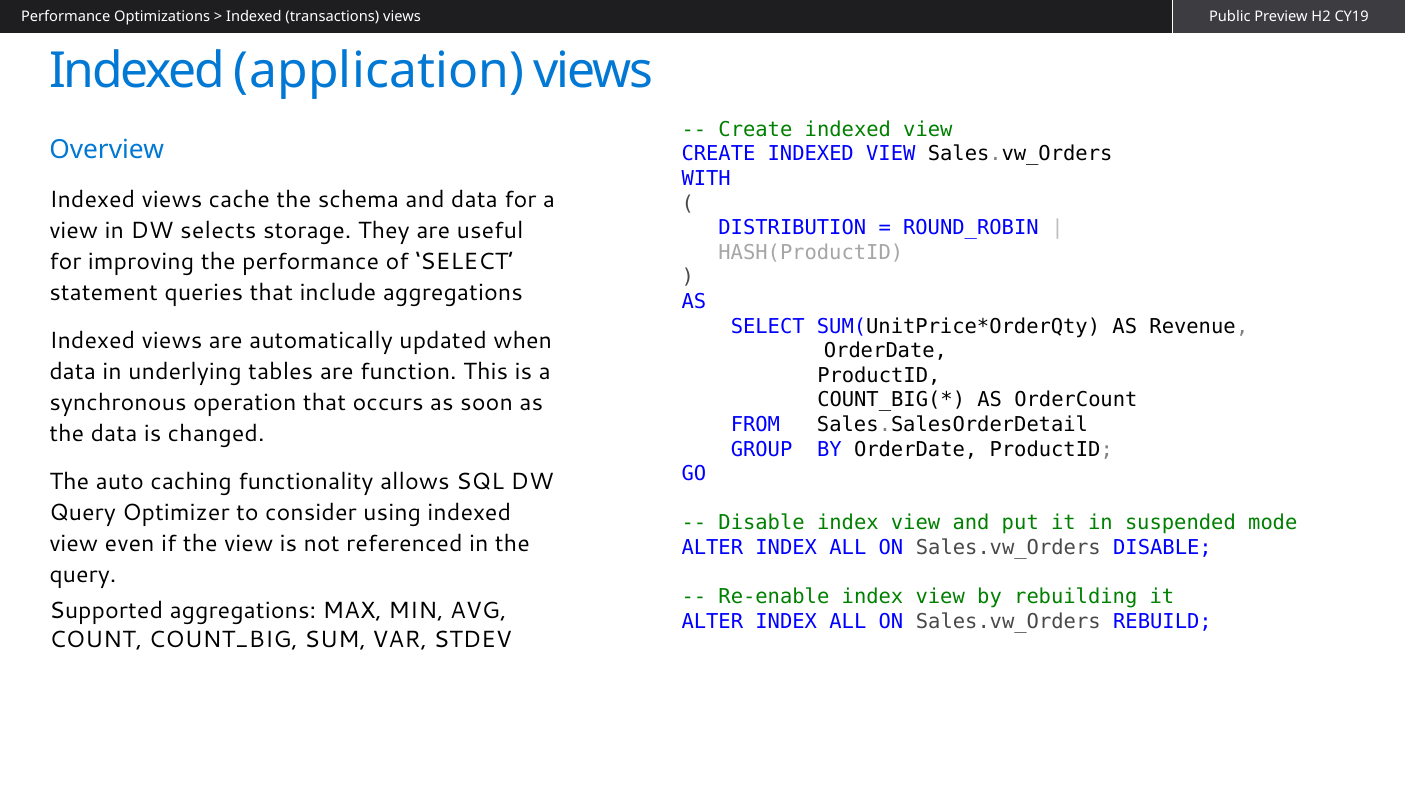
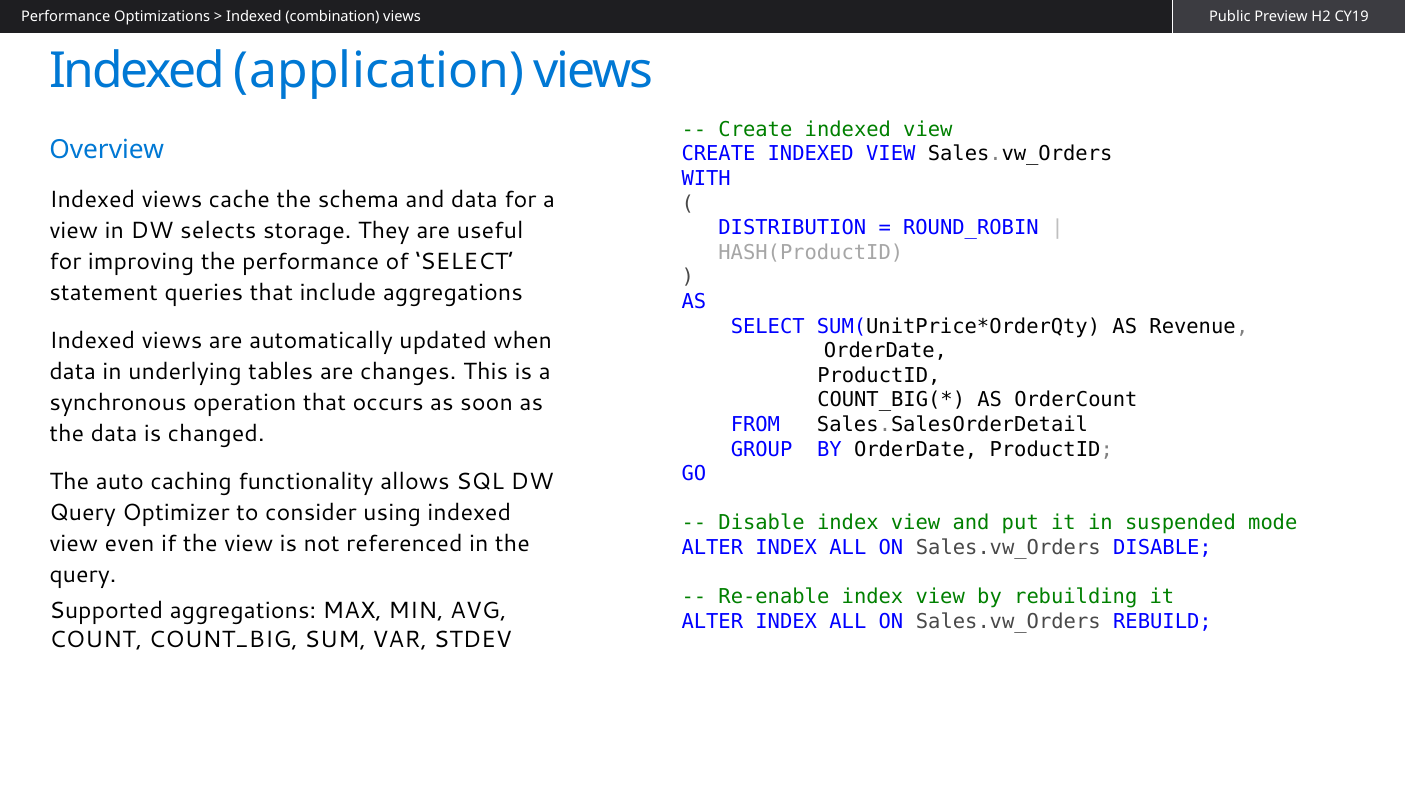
transactions: transactions -> combination
function: function -> changes
